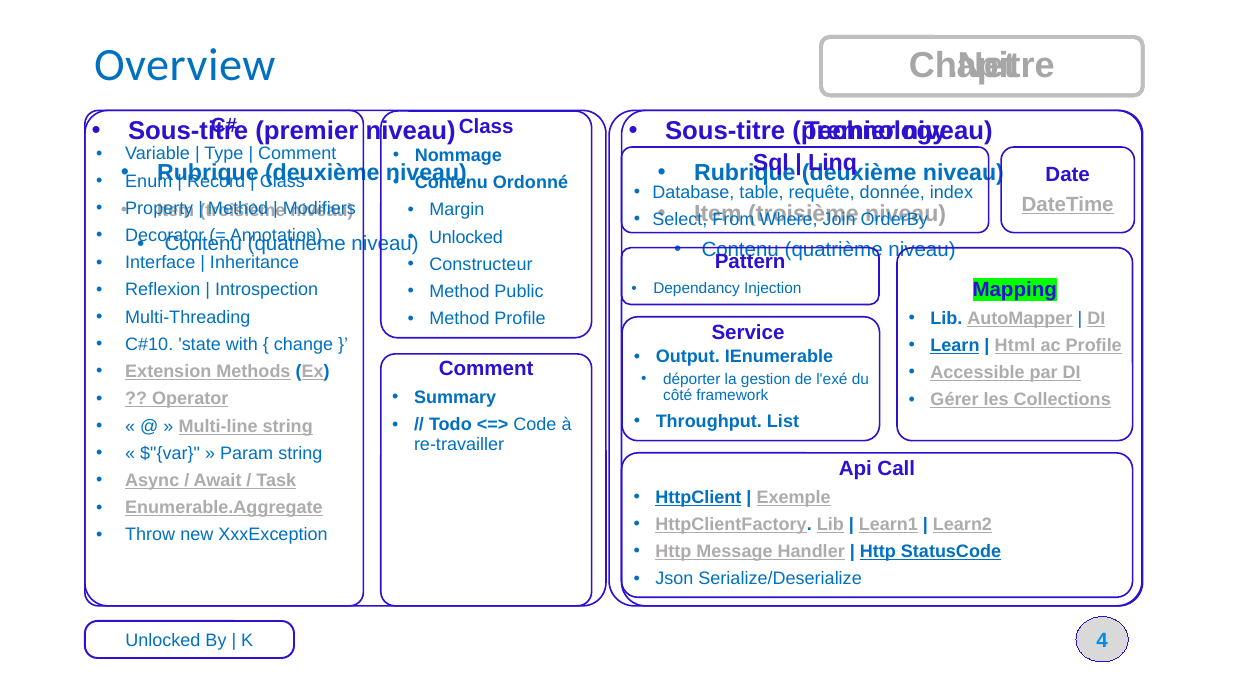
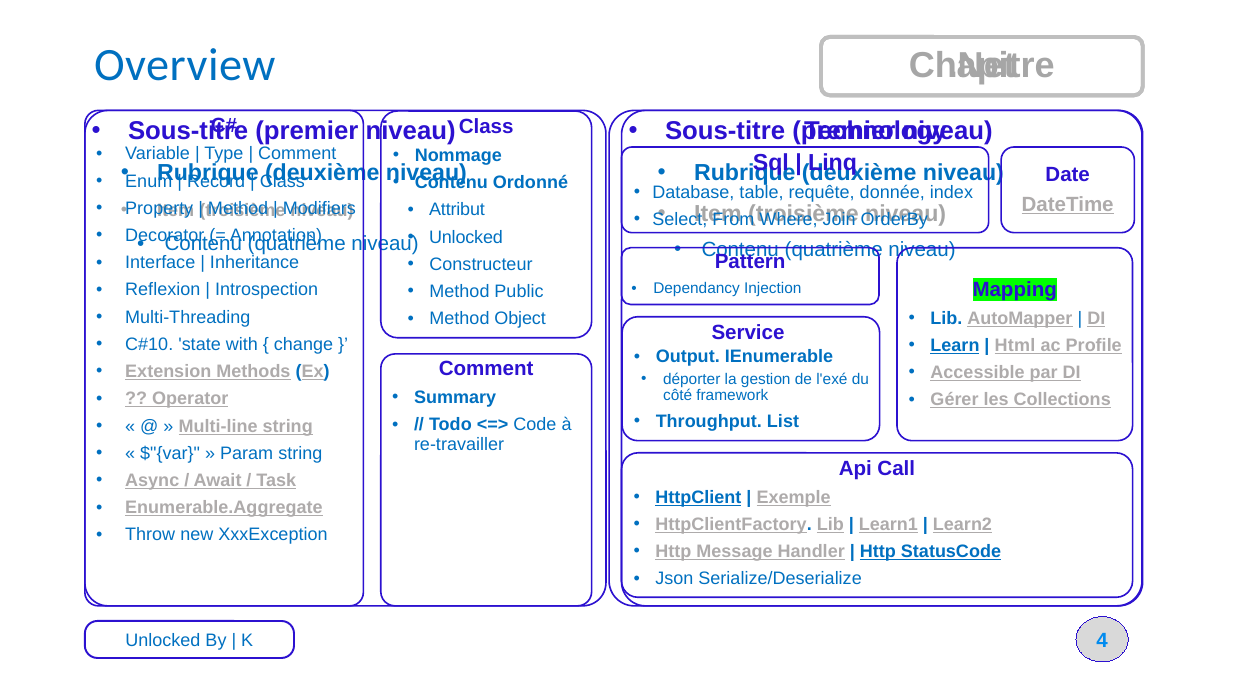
Margin: Margin -> Attribut
Method Profile: Profile -> Object
